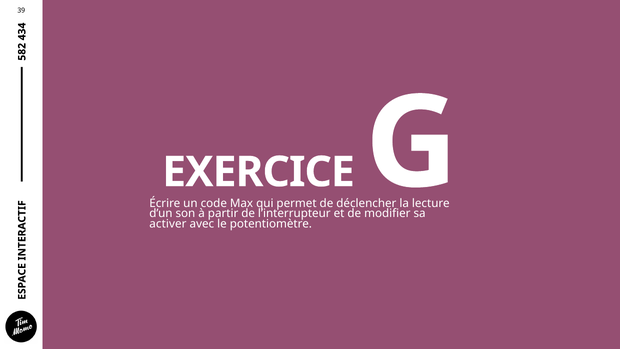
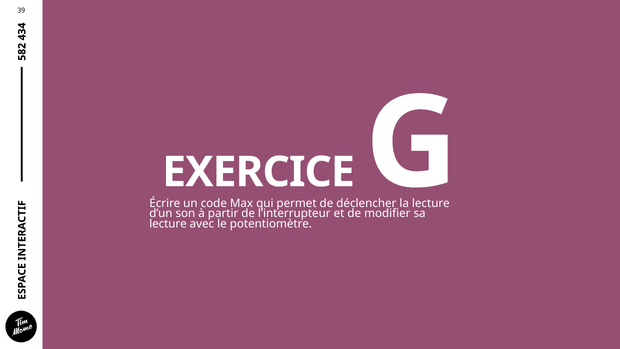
activer at (168, 224): activer -> lecture
